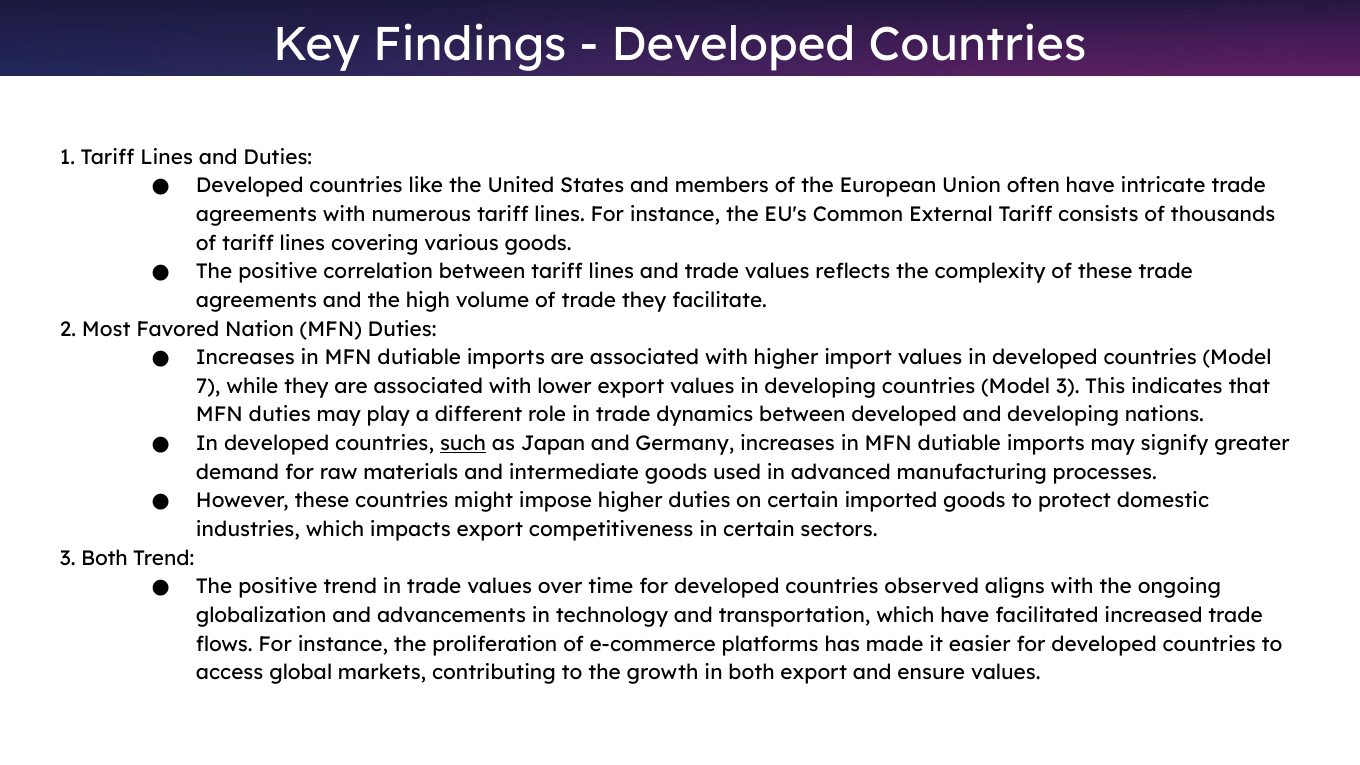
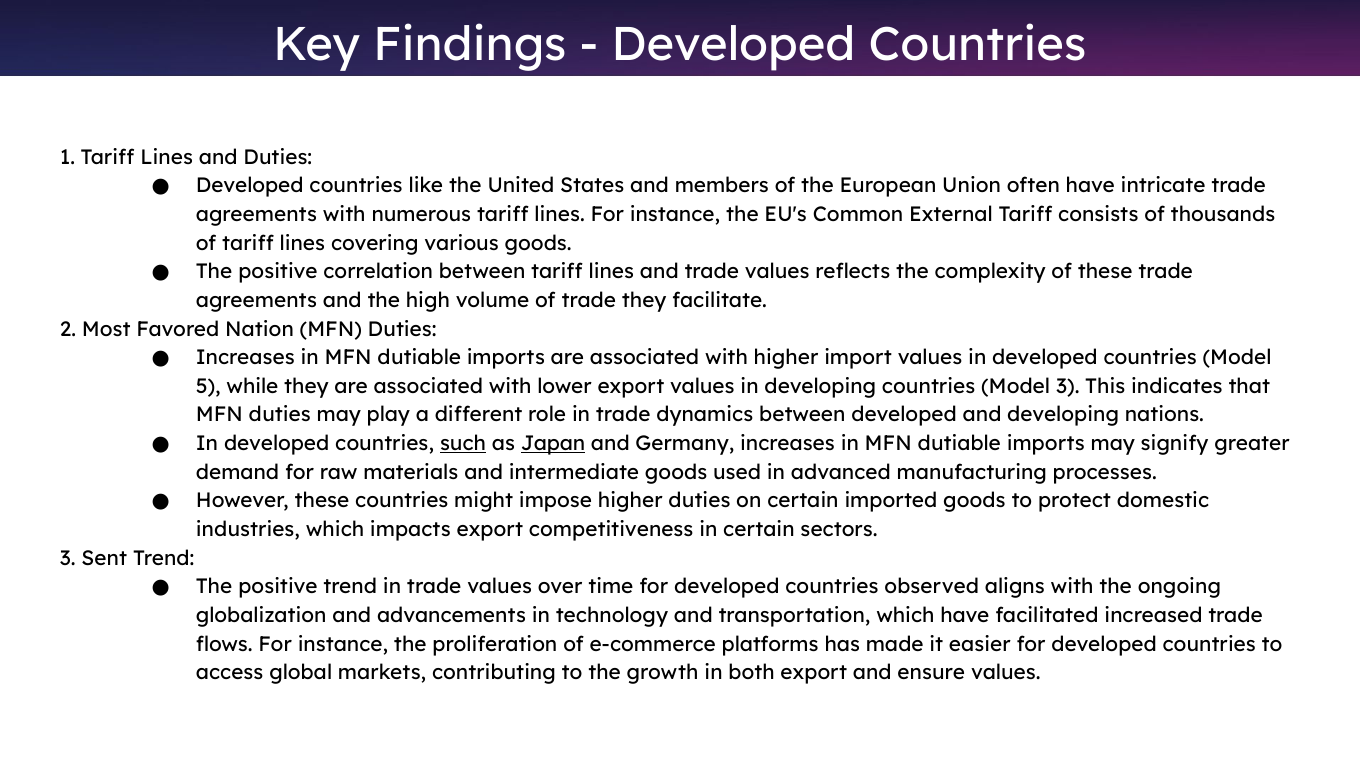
7: 7 -> 5
Japan underline: none -> present
3 Both: Both -> Sent
